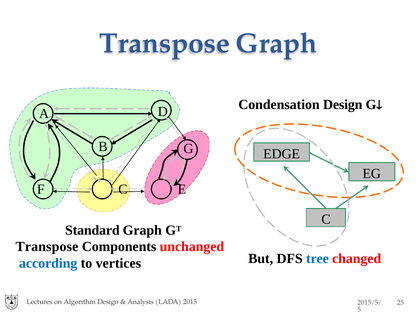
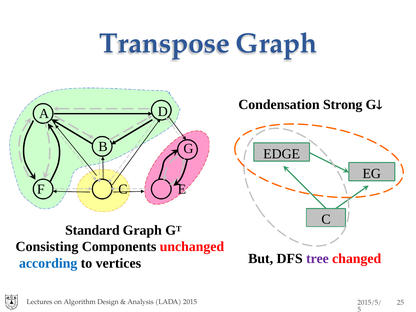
Condensation Design: Design -> Strong
Transpose: Transpose -> Consisting
tree colour: blue -> purple
